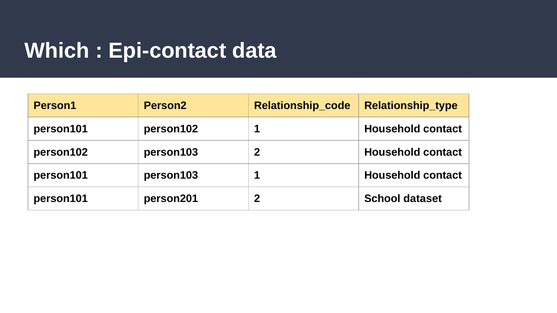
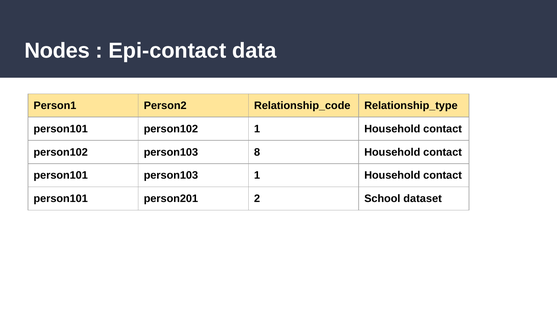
Which: Which -> Nodes
person103 2: 2 -> 8
